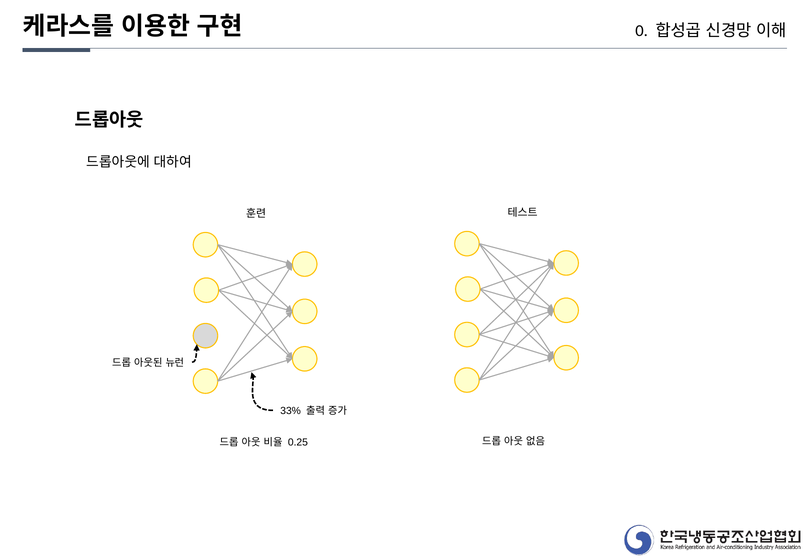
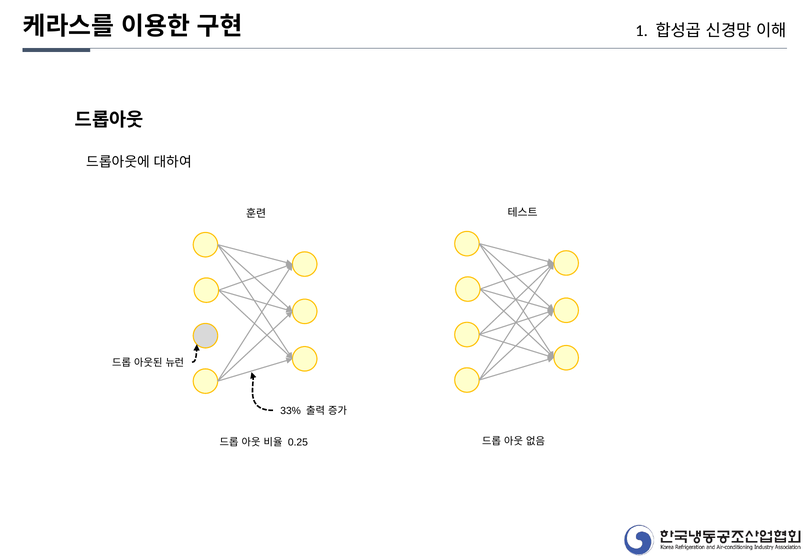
0: 0 -> 1
